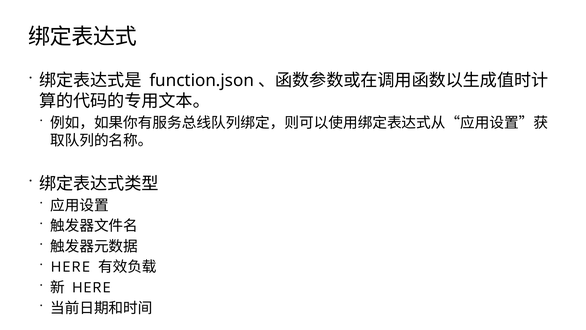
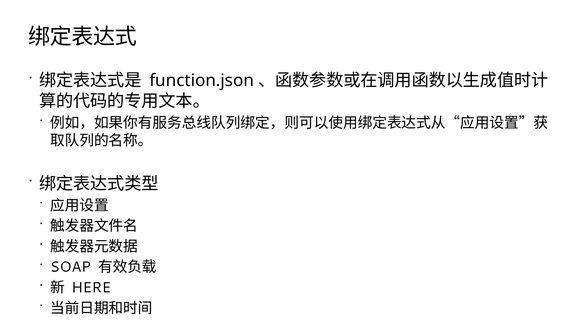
HERE at (70, 267): HERE -> SOAP
